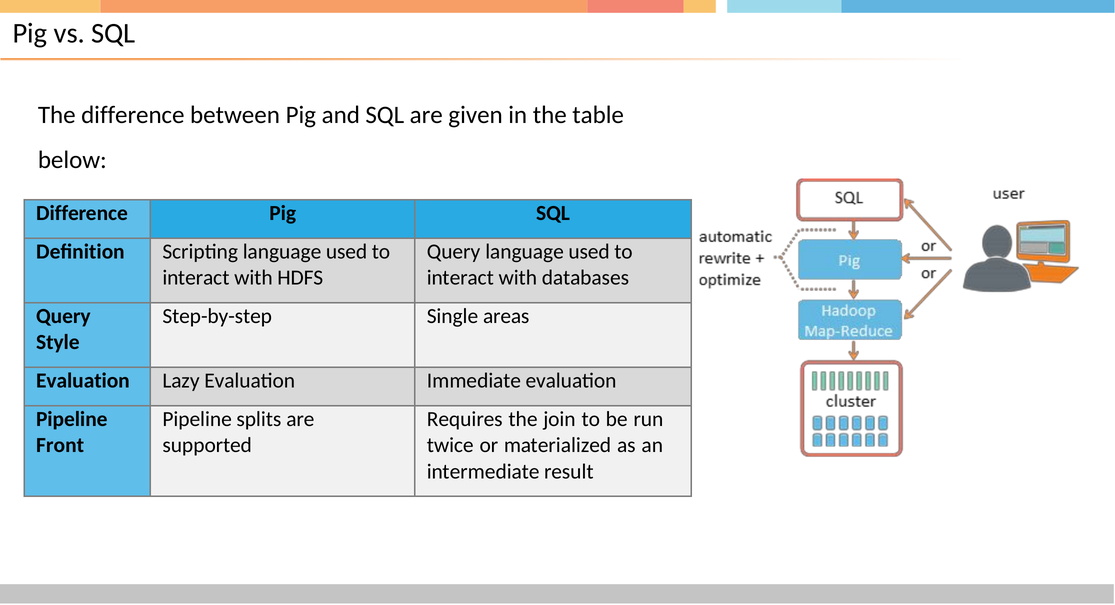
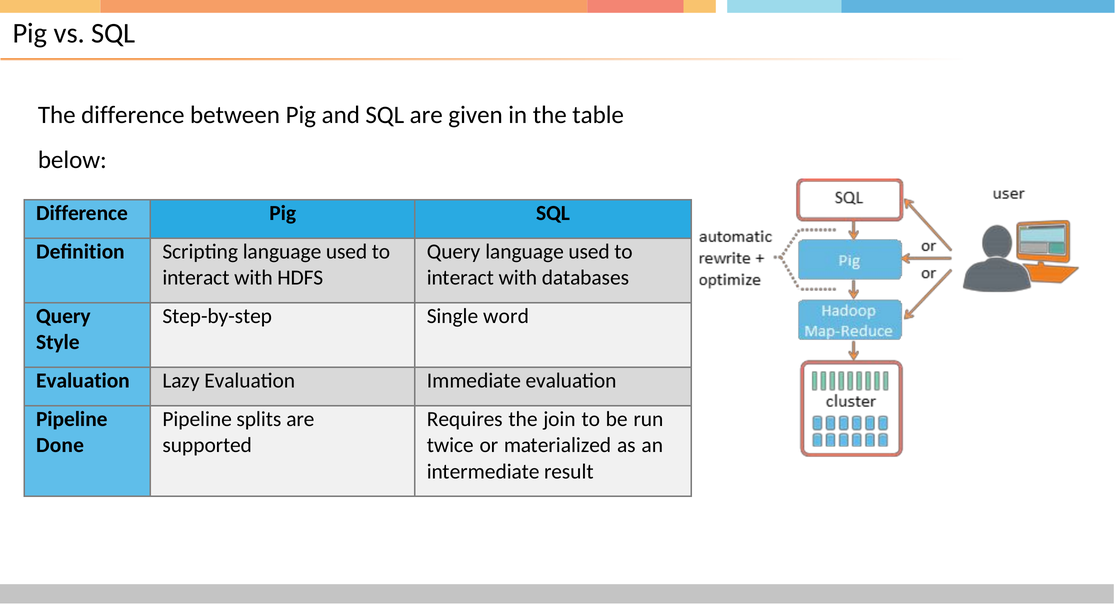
areas: areas -> word
Front: Front -> Done
